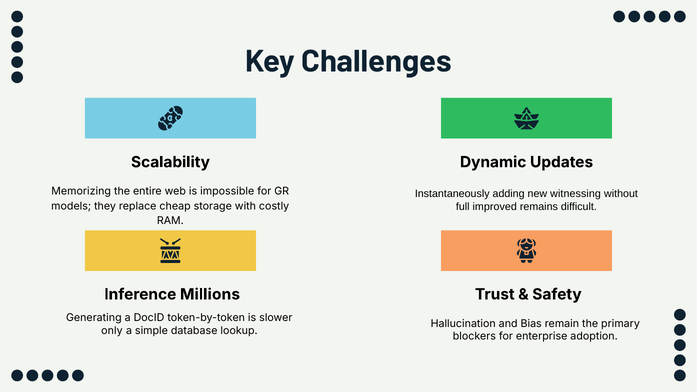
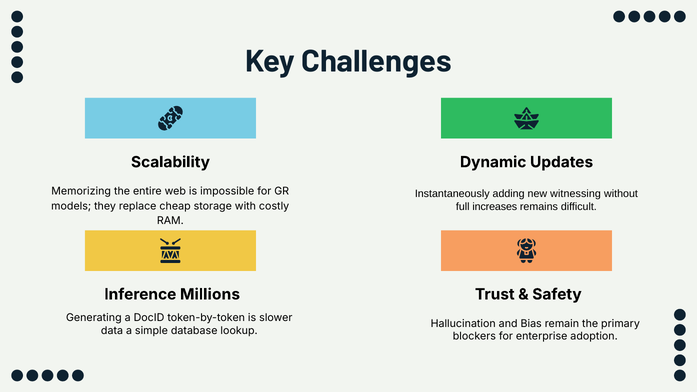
improved: improved -> increases
only: only -> data
